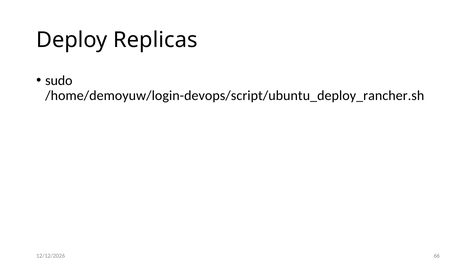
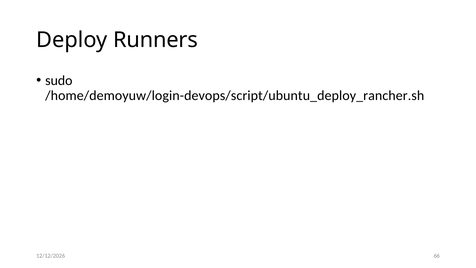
Replicas: Replicas -> Runners
